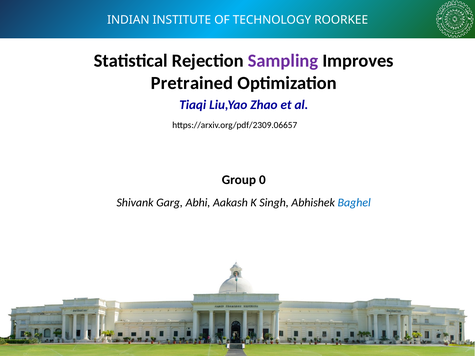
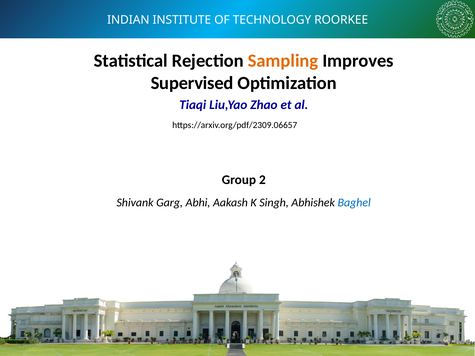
Sampling colour: purple -> orange
Pretrained: Pretrained -> Supervised
0: 0 -> 2
